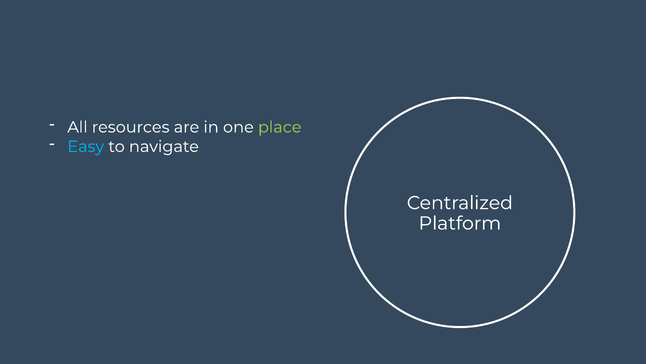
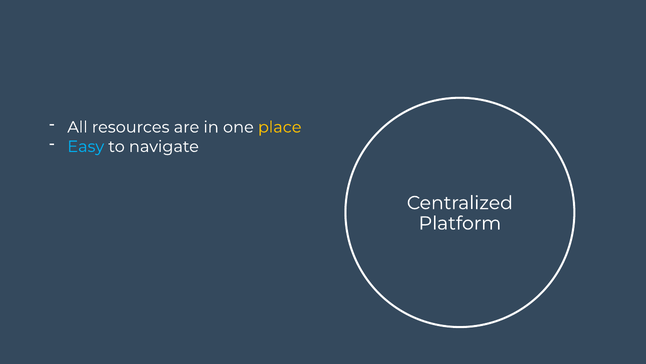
place colour: light green -> yellow
